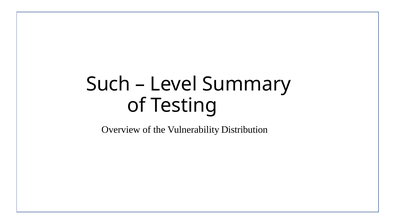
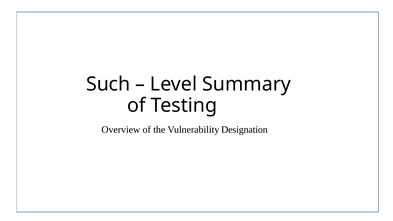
Distribution: Distribution -> Designation
